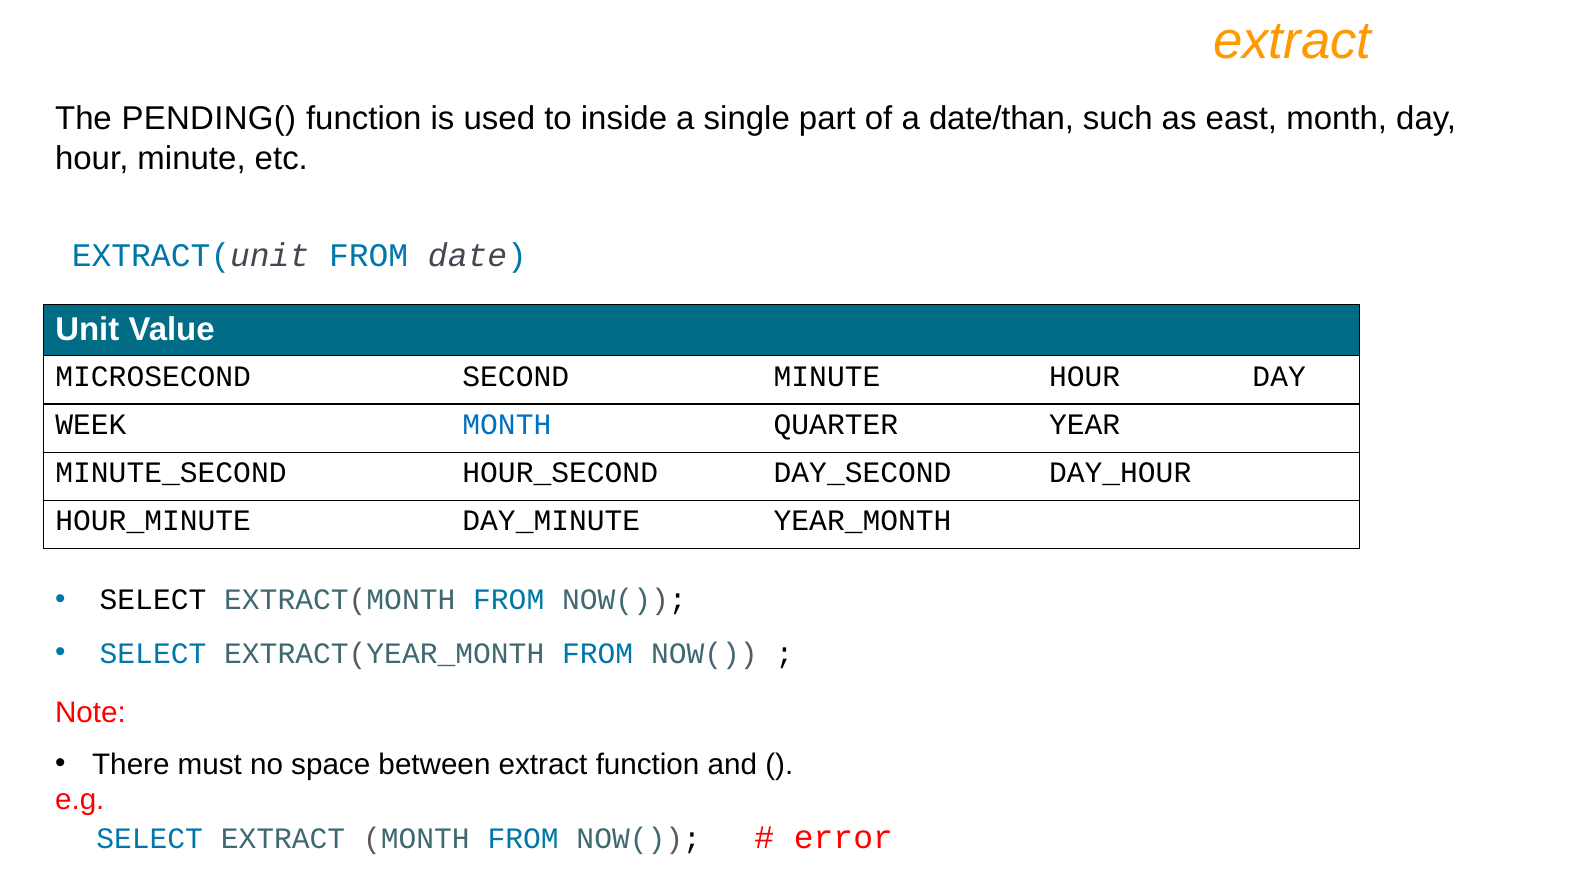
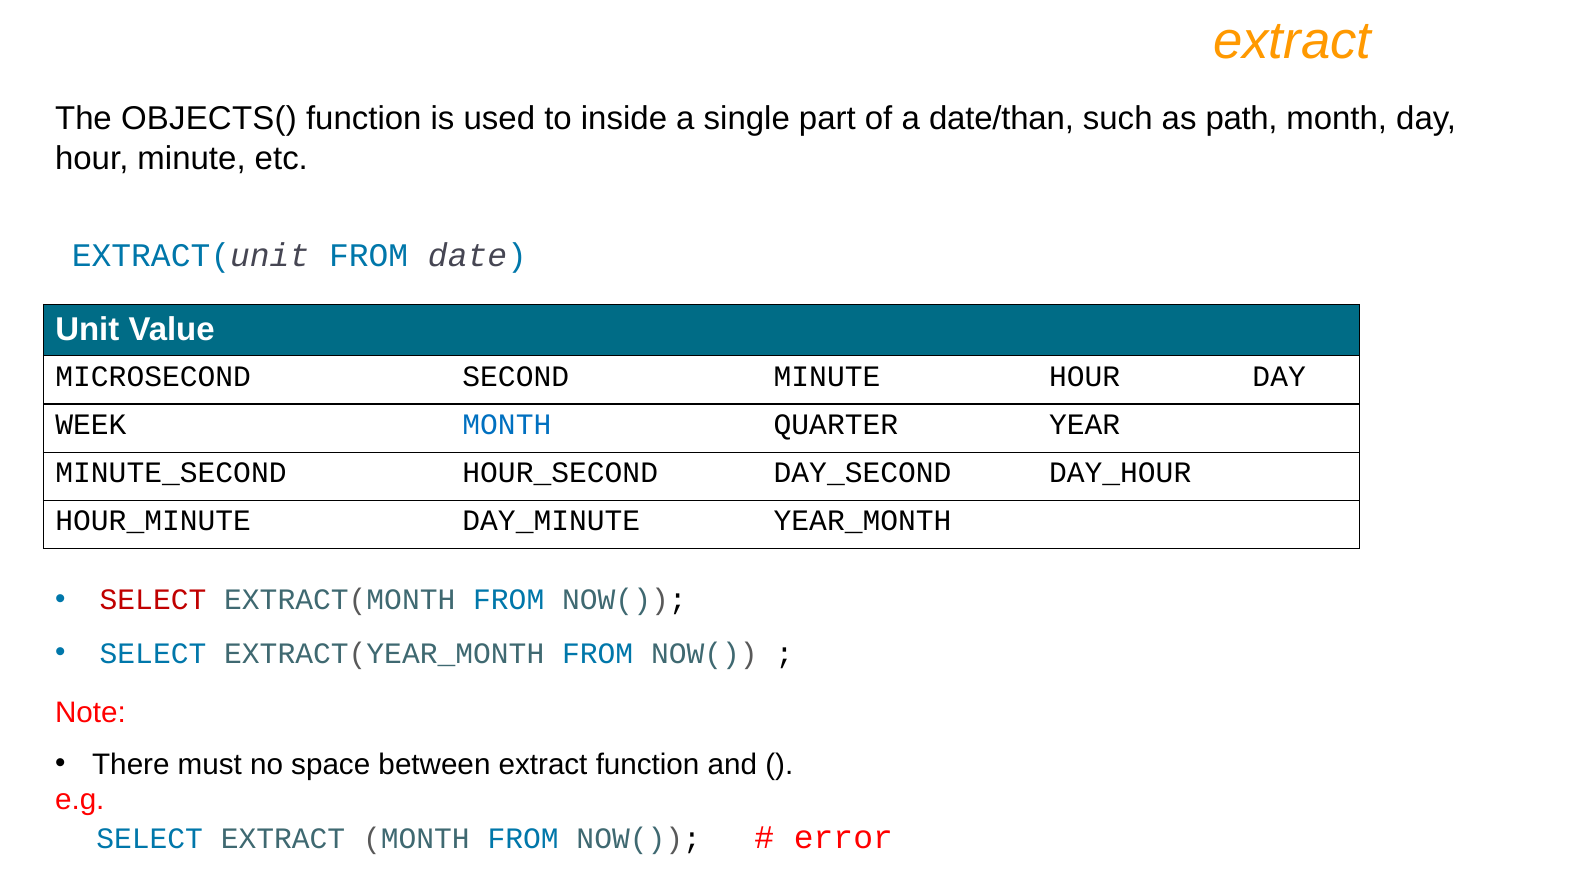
PENDING(: PENDING( -> OBJECTS(
east: east -> path
SELECT at (153, 600) colour: black -> red
